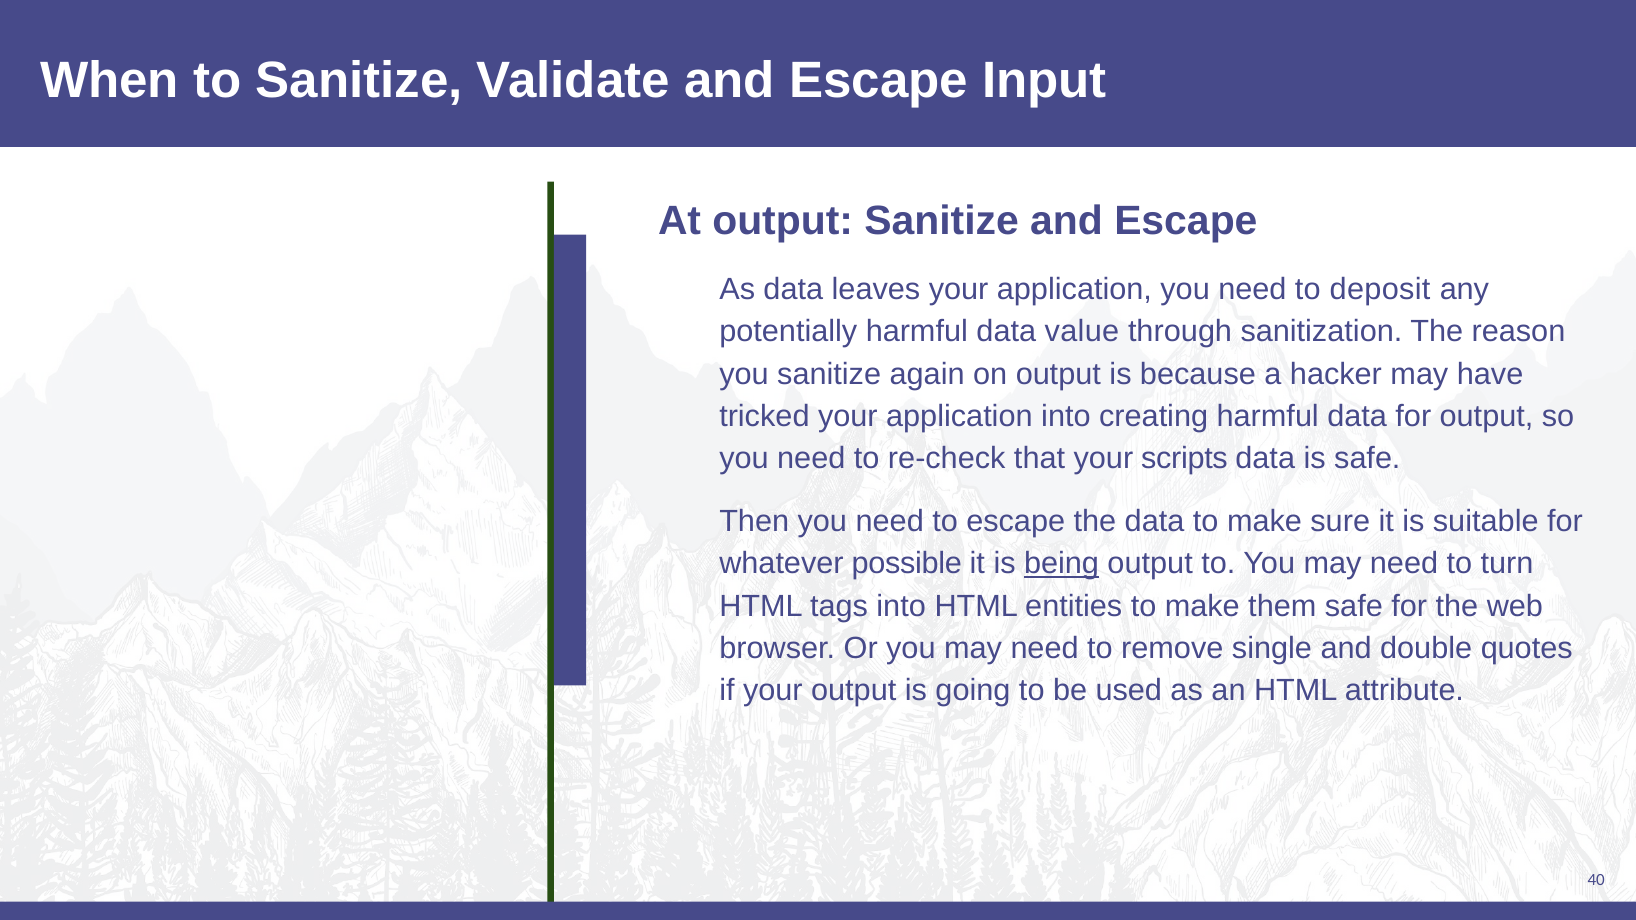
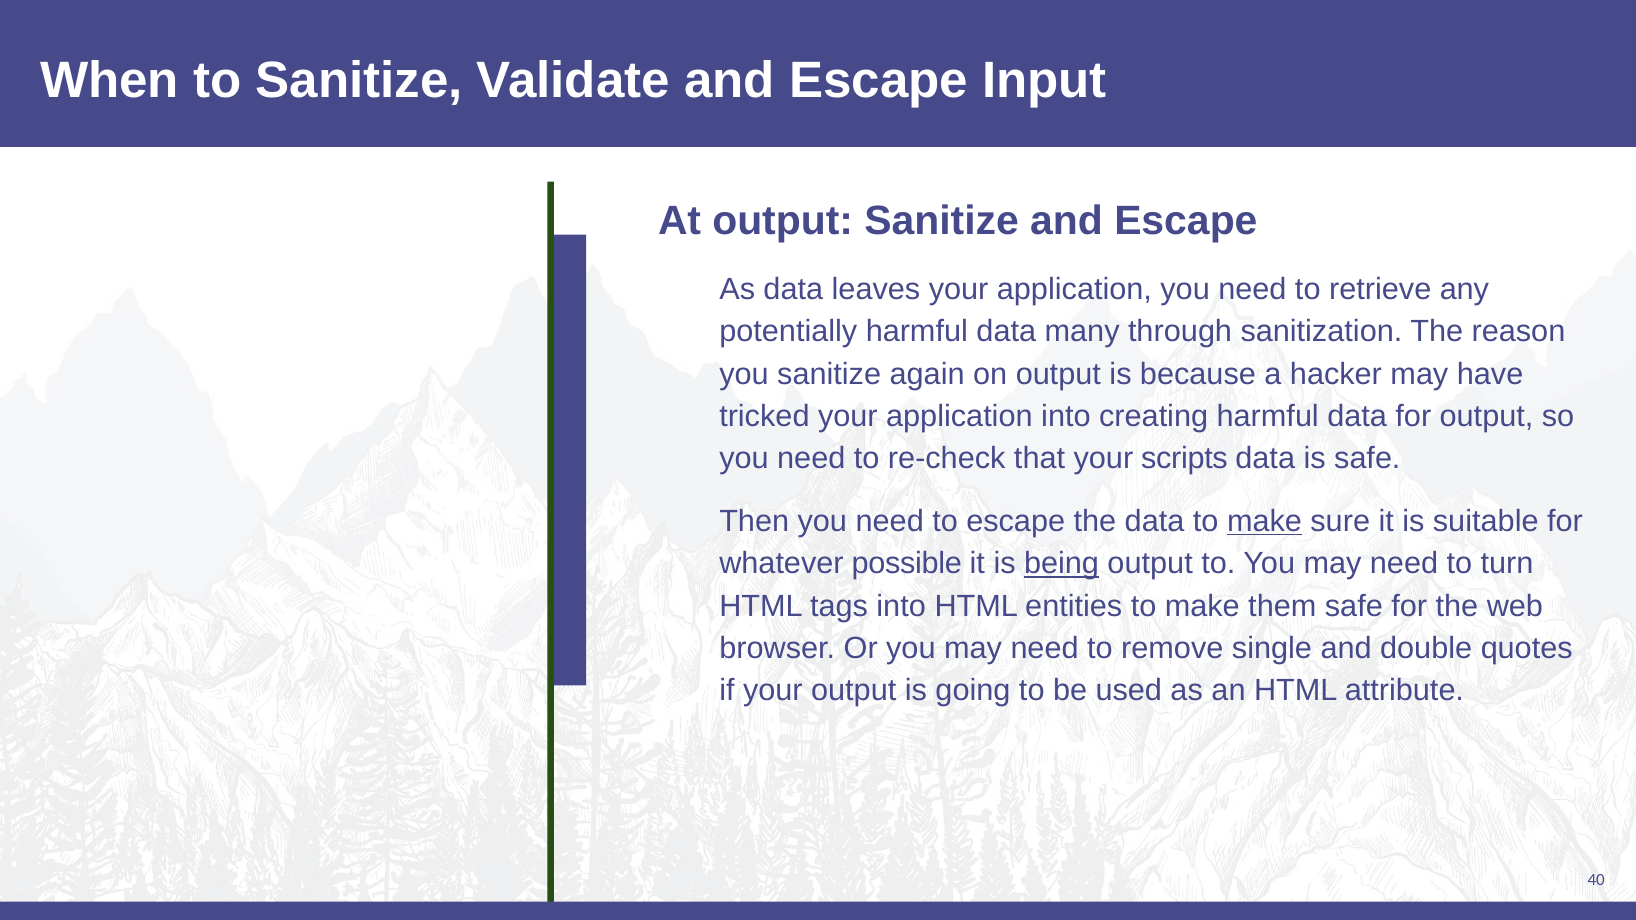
deposit: deposit -> retrieve
value: value -> many
make at (1264, 521) underline: none -> present
